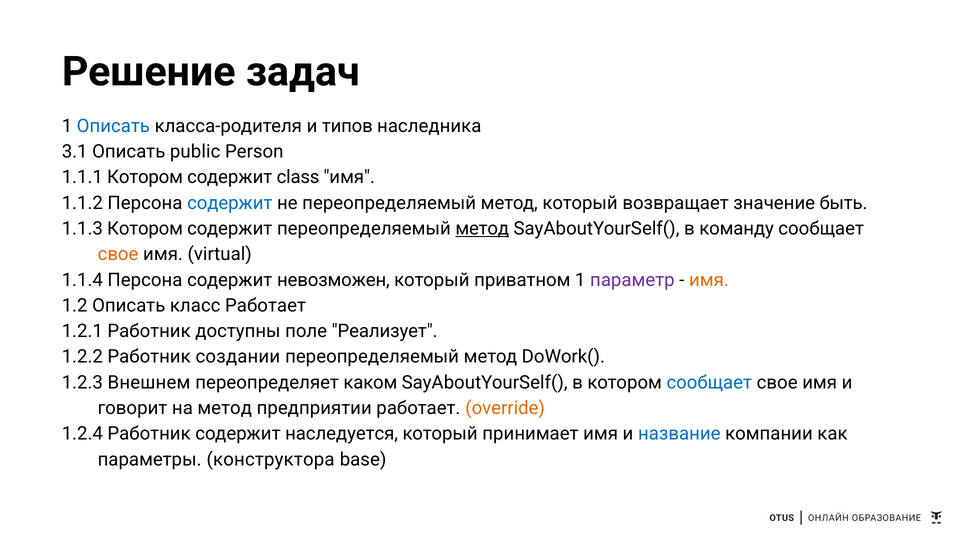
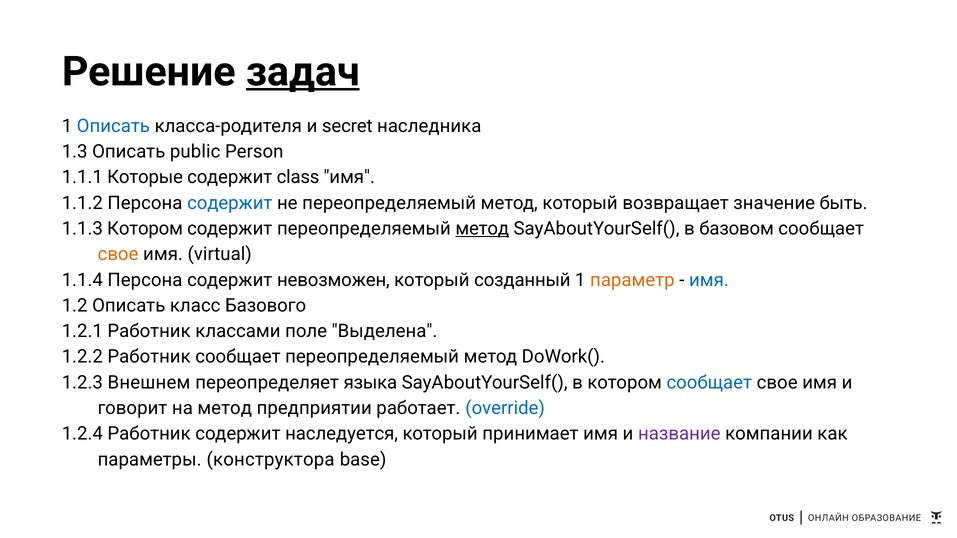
задач underline: none -> present
типов: типов -> secret
3.1: 3.1 -> 1.3
1.1.1 Котором: Котором -> Которые
команду: команду -> базовом
приватном: приватном -> созданный
параметр colour: purple -> orange
имя at (709, 280) colour: orange -> blue
класс Работает: Работает -> Базового
доступны: доступны -> классами
Реализует: Реализует -> Выделена
Работник создании: создании -> сообщает
каком: каком -> языка
override colour: orange -> blue
название colour: blue -> purple
